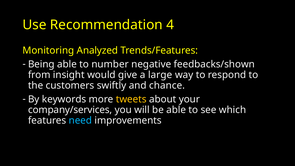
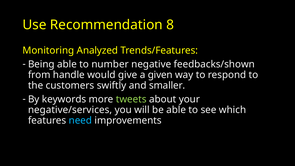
4: 4 -> 8
insight: insight -> handle
large: large -> given
chance: chance -> smaller
tweets colour: yellow -> light green
company/services: company/services -> negative/services
